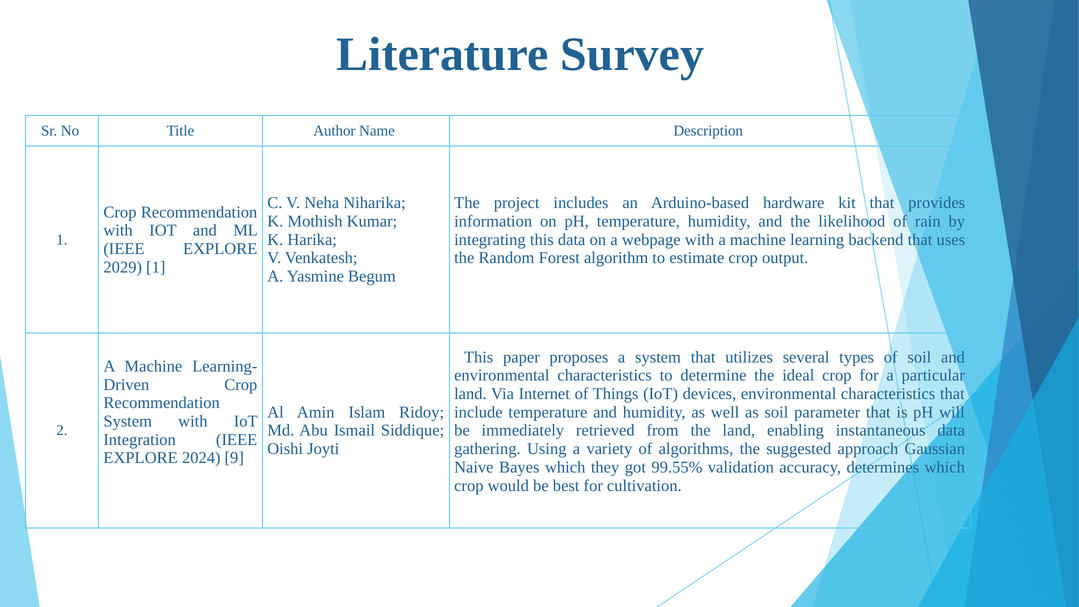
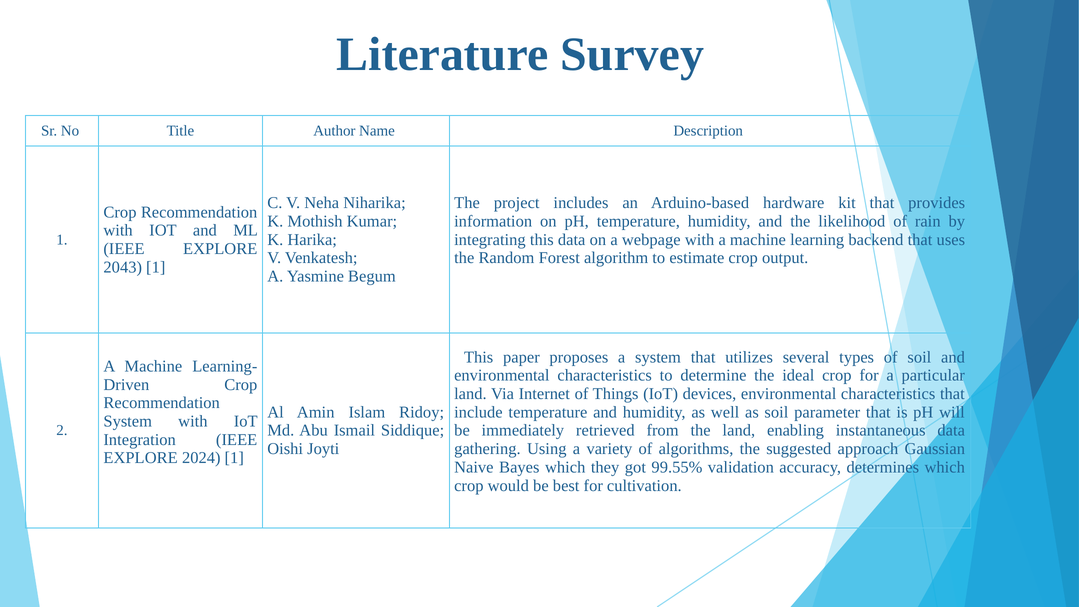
2029: 2029 -> 2043
2024 9: 9 -> 1
